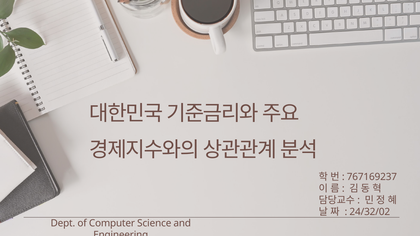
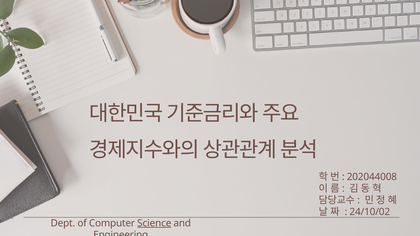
767169237: 767169237 -> 202044008
24/32/02: 24/32/02 -> 24/10/02
Science underline: none -> present
